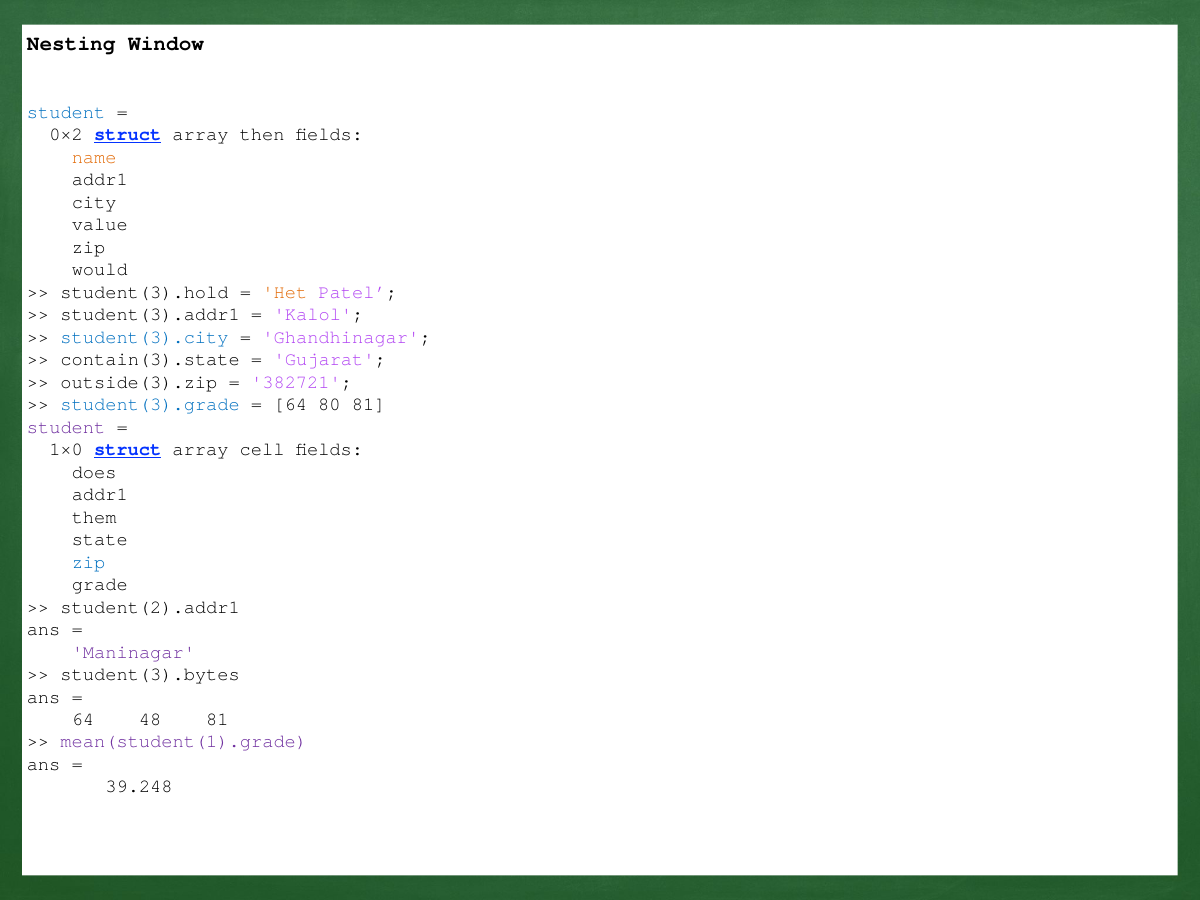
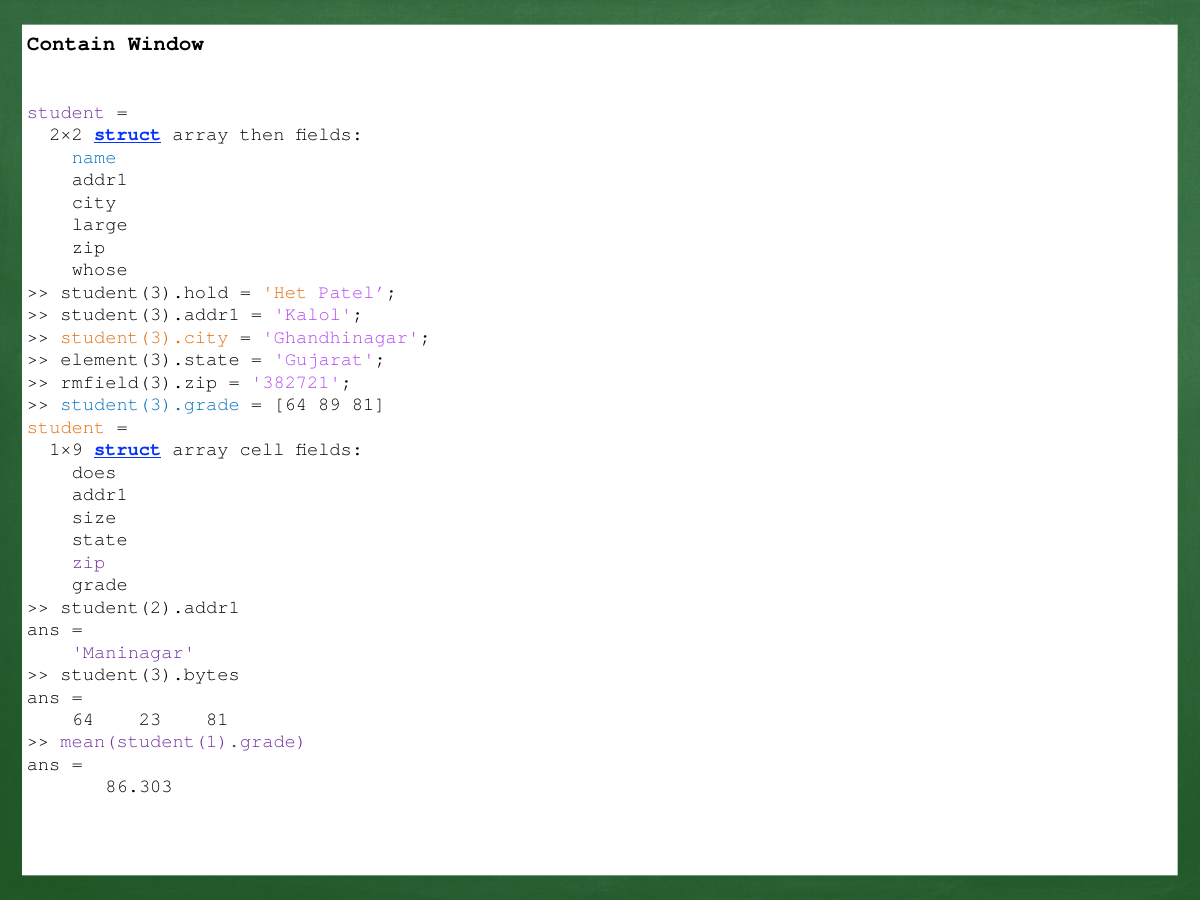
Nesting: Nesting -> Contain
student at (66, 112) colour: blue -> purple
0×2: 0×2 -> 2×2
name colour: orange -> blue
value: value -> large
would: would -> whose
student(3).city colour: blue -> orange
contain(3).state: contain(3).state -> element(3).state
outside(3).zip: outside(3).zip -> rmfield(3).zip
80: 80 -> 89
student at (66, 427) colour: purple -> orange
1×0: 1×0 -> 1×9
them: them -> size
zip at (89, 562) colour: blue -> purple
48: 48 -> 23
39.248: 39.248 -> 86.303
